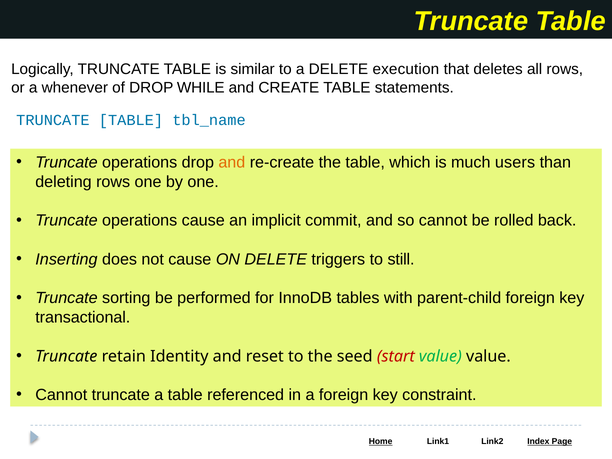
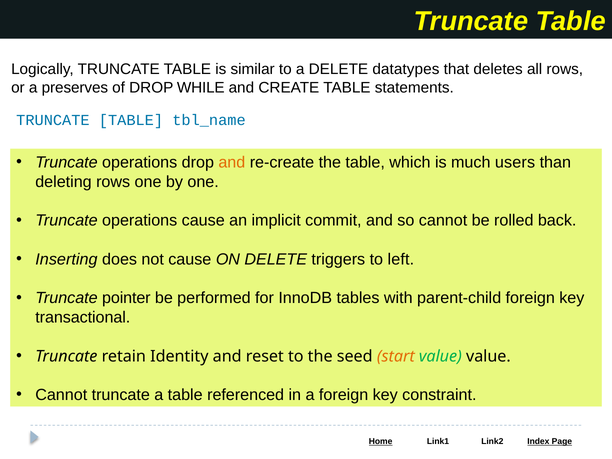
execution: execution -> datatypes
whenever: whenever -> preserves
still: still -> left
sorting: sorting -> pointer
start colour: red -> orange
